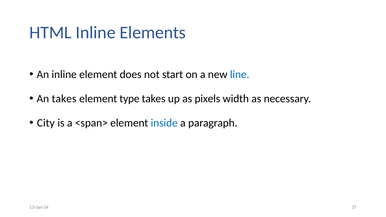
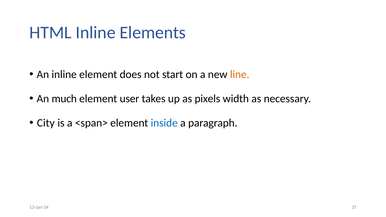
line colour: blue -> orange
An takes: takes -> much
type: type -> user
